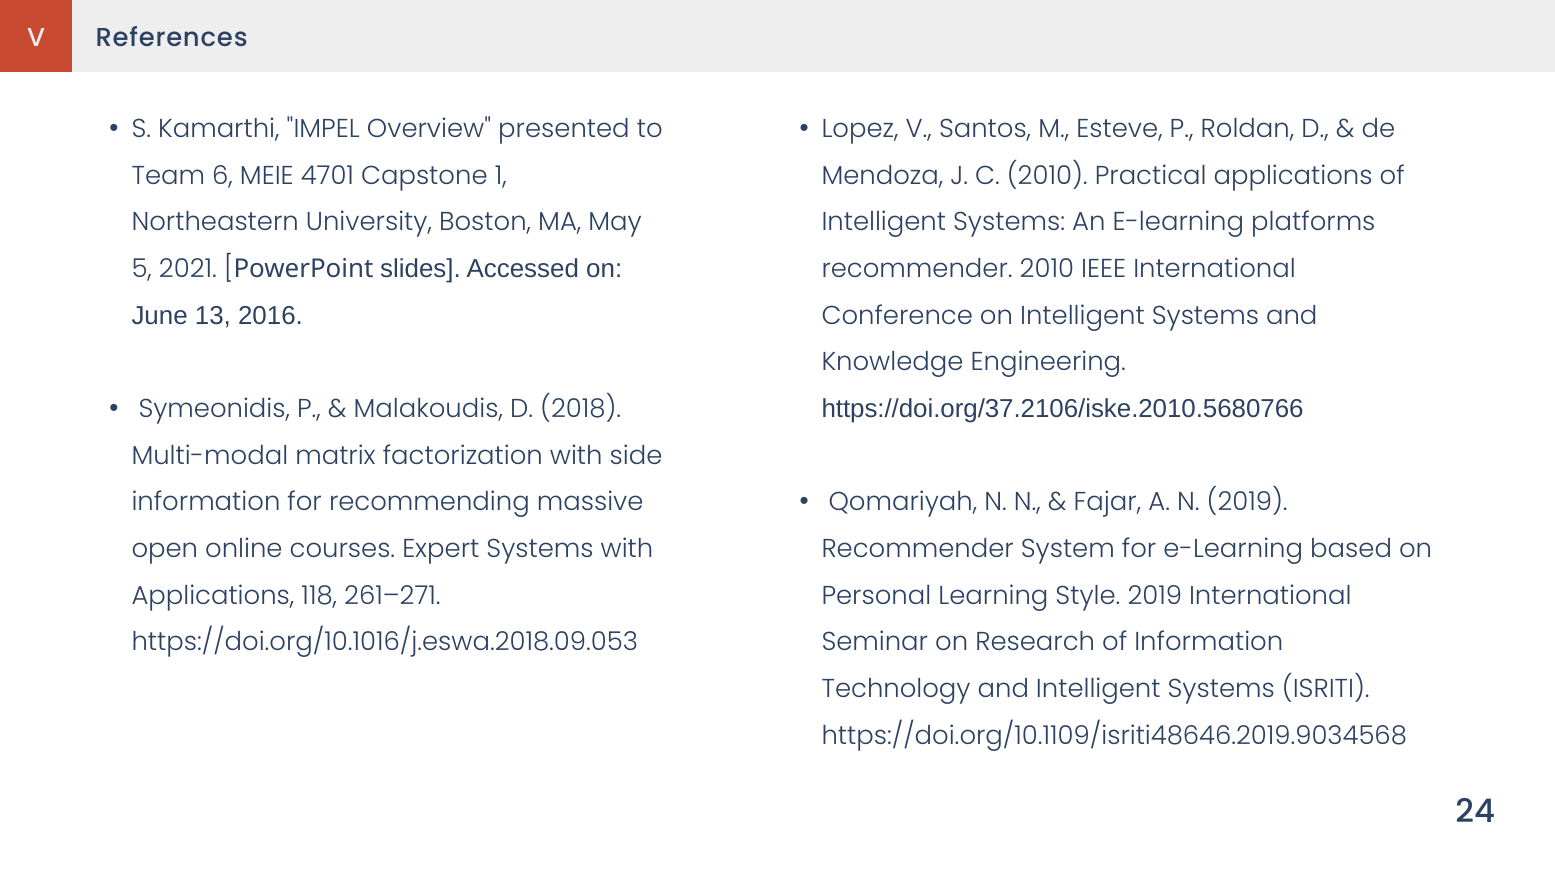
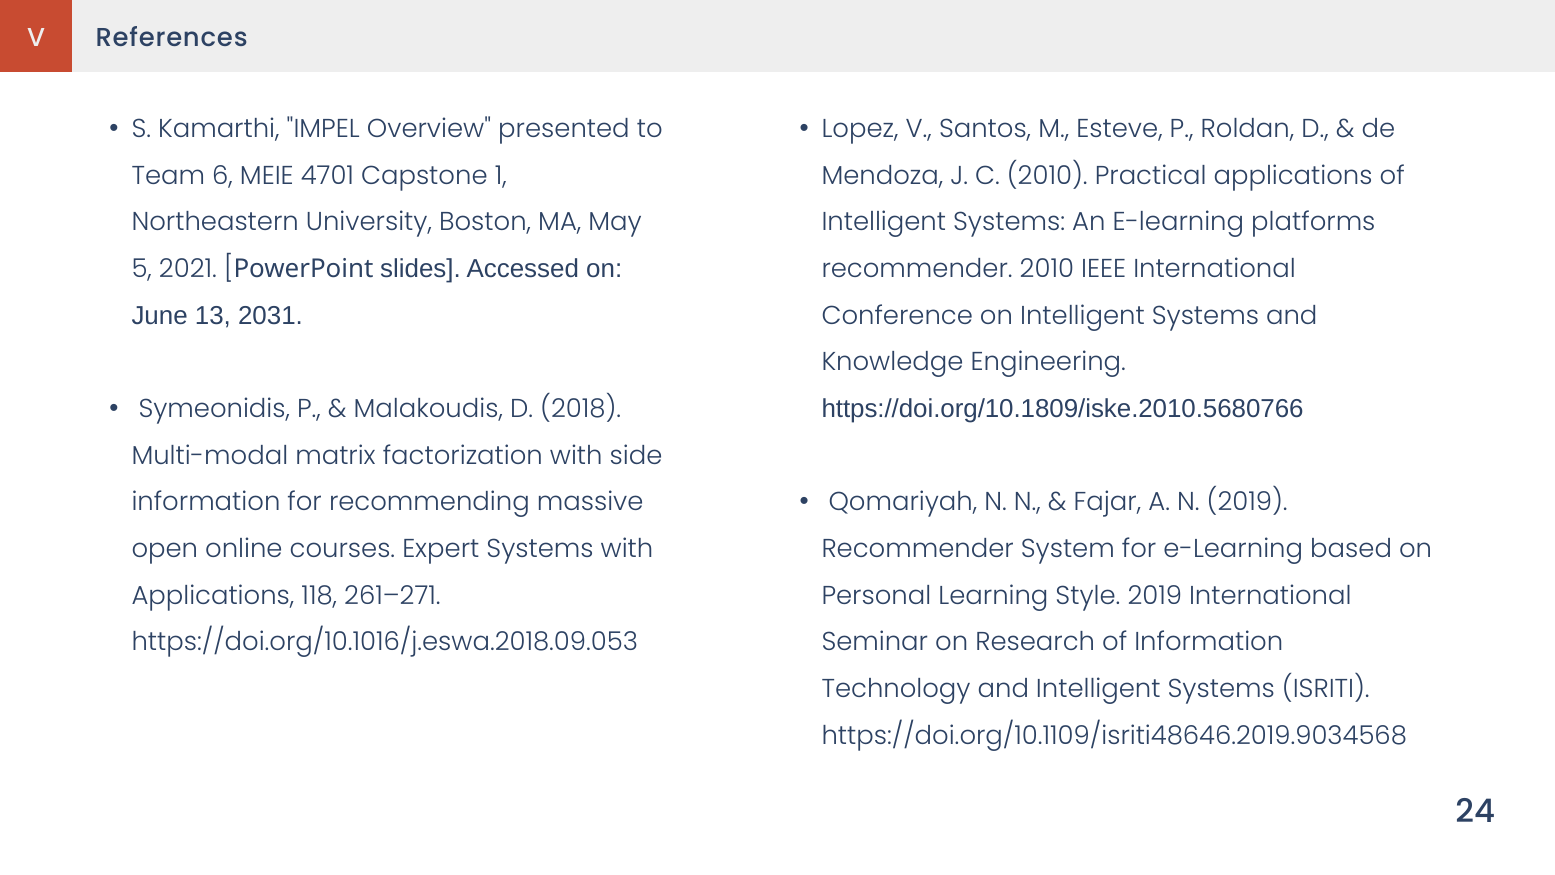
2016: 2016 -> 2031
https://doi.org/37.2106/iske.2010.5680766: https://doi.org/37.2106/iske.2010.5680766 -> https://doi.org/10.1809/iske.2010.5680766
